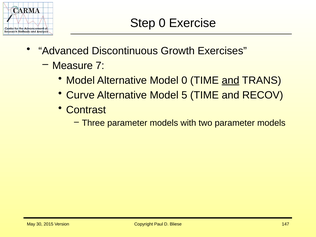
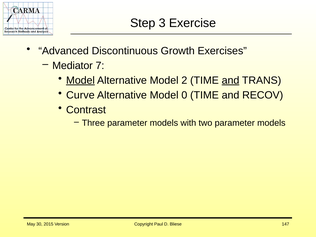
Step 0: 0 -> 3
Measure: Measure -> Mediator
Model at (80, 80) underline: none -> present
Model 0: 0 -> 2
5: 5 -> 0
